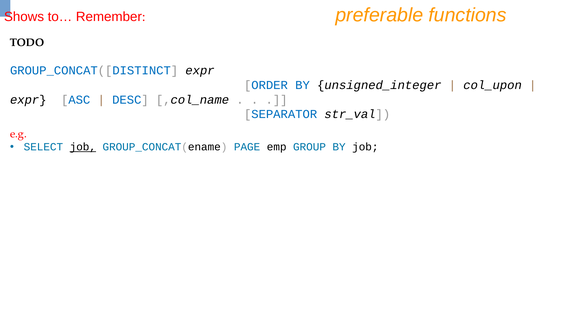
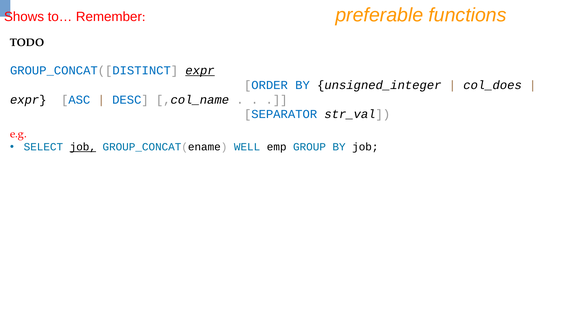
expr at (200, 71) underline: none -> present
col_upon: col_upon -> col_does
PAGE: PAGE -> WELL
